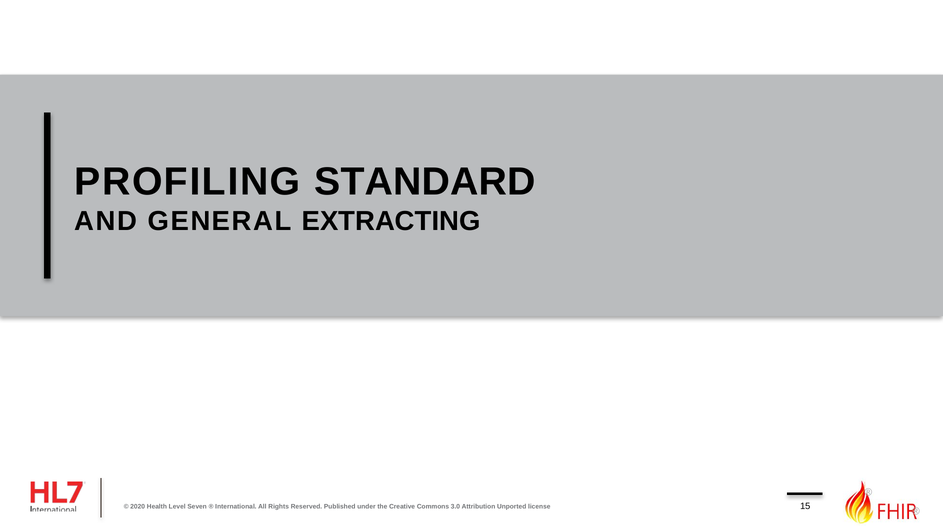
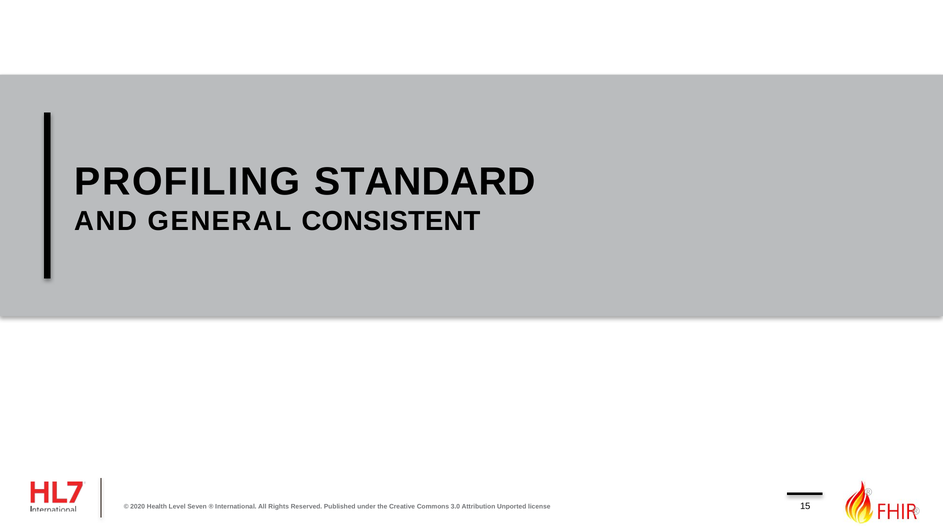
EXTRACTING: EXTRACTING -> CONSISTENT
